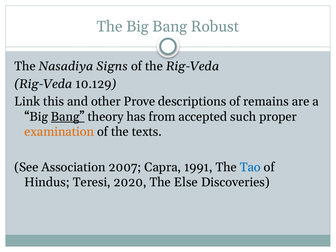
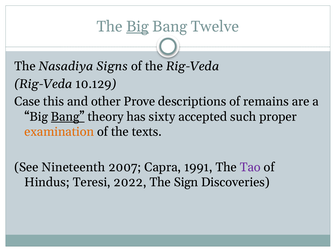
Big at (138, 26) underline: none -> present
Robust: Robust -> Twelve
Link: Link -> Case
from: from -> sixty
Association: Association -> Nineteenth
Tao colour: blue -> purple
2020: 2020 -> 2022
Else: Else -> Sign
